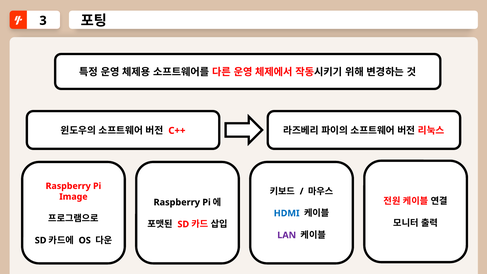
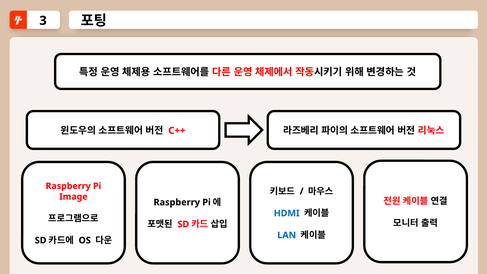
LAN colour: purple -> blue
